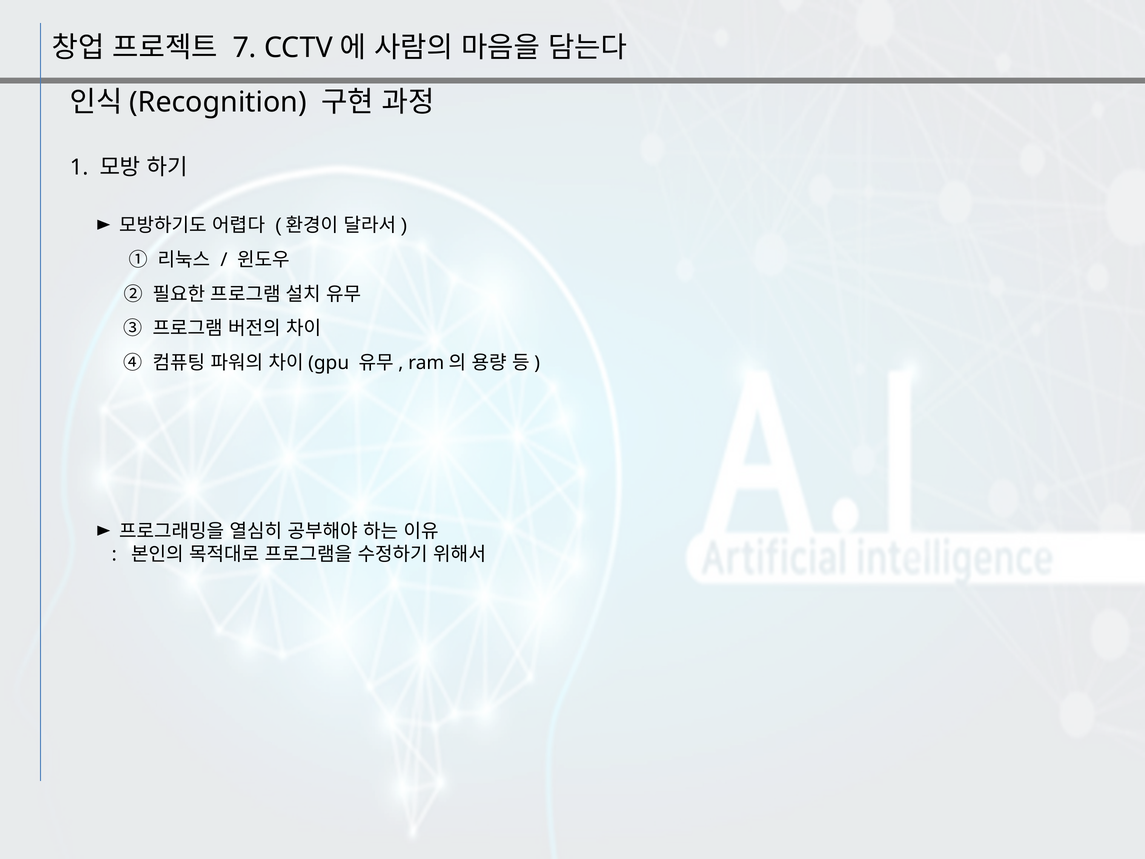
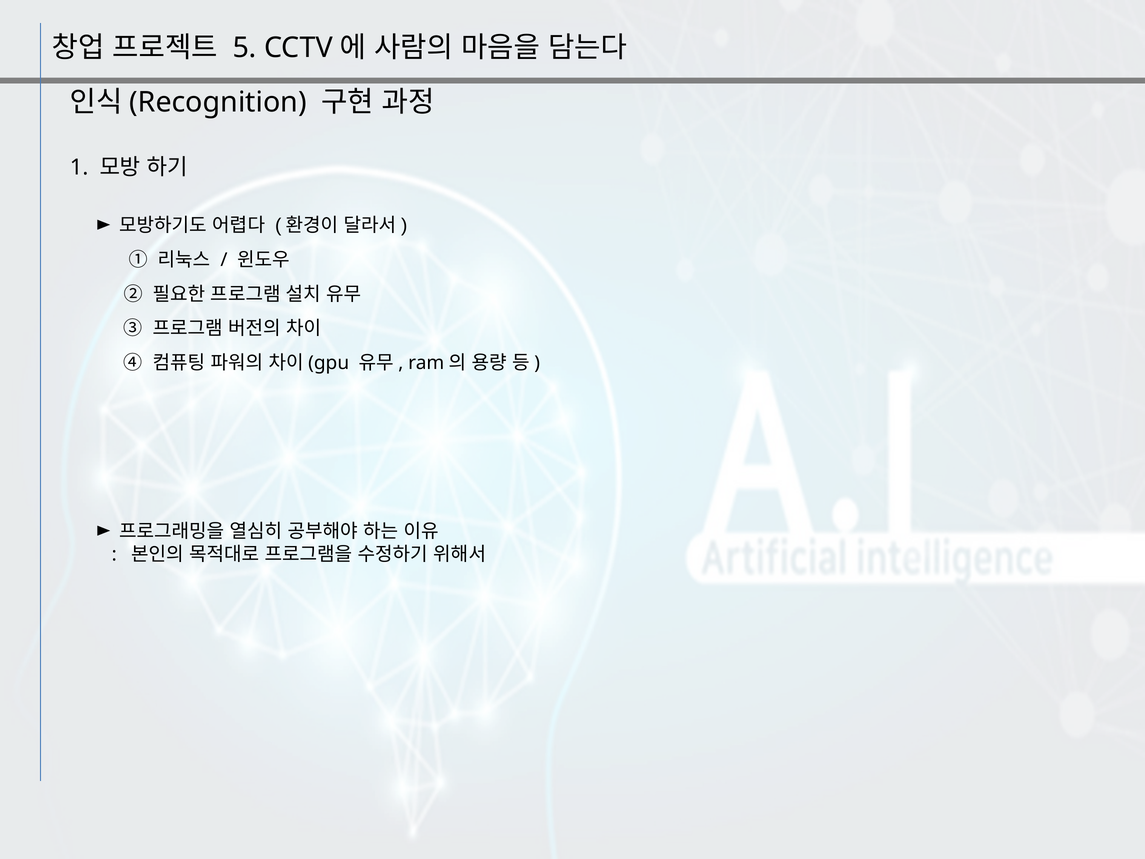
7: 7 -> 5
